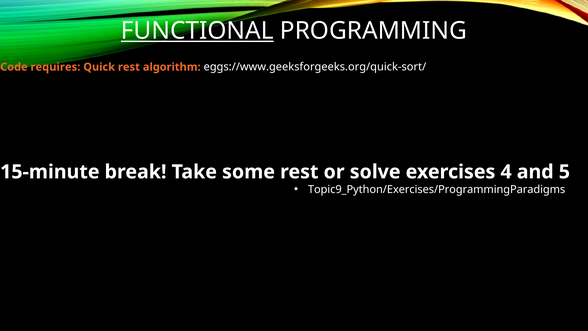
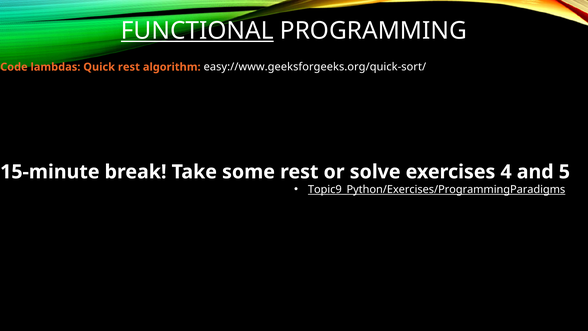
requires: requires -> lambdas
eggs://www.geeksforgeeks.org/quick-sort/: eggs://www.geeksforgeeks.org/quick-sort/ -> easy://www.geeksforgeeks.org/quick-sort/
Topic9_Python/Exercises/ProgrammingParadigms underline: none -> present
